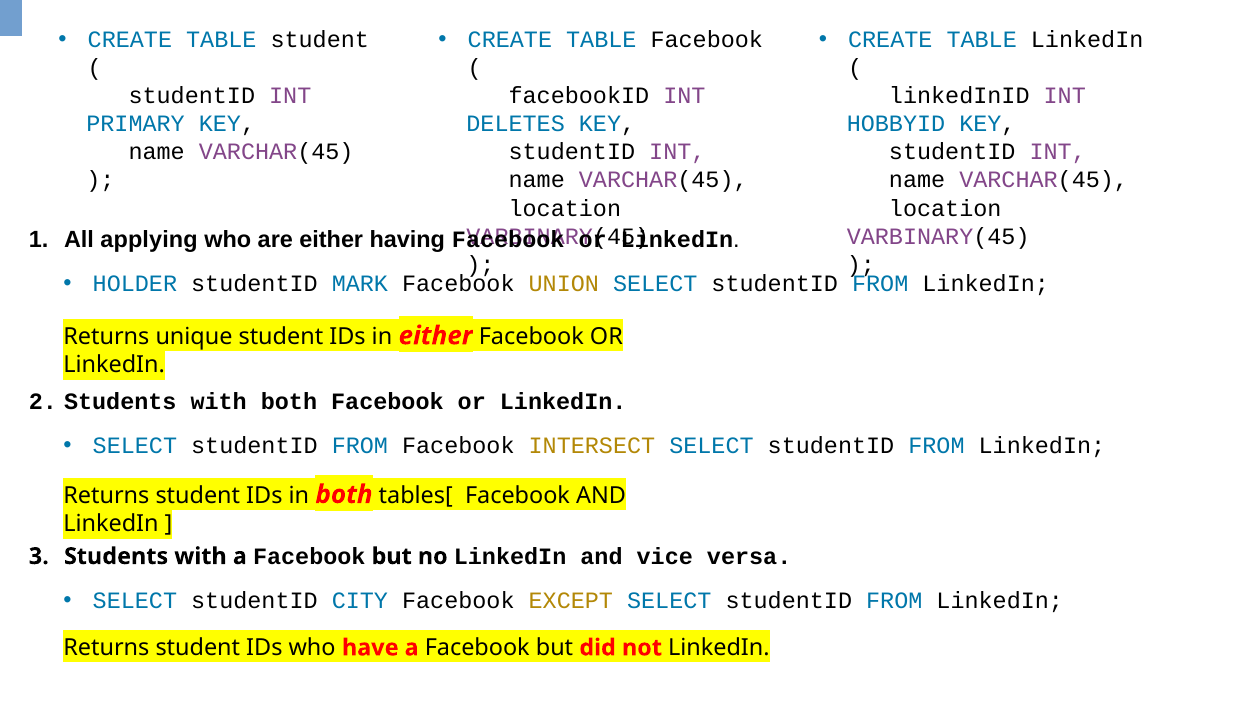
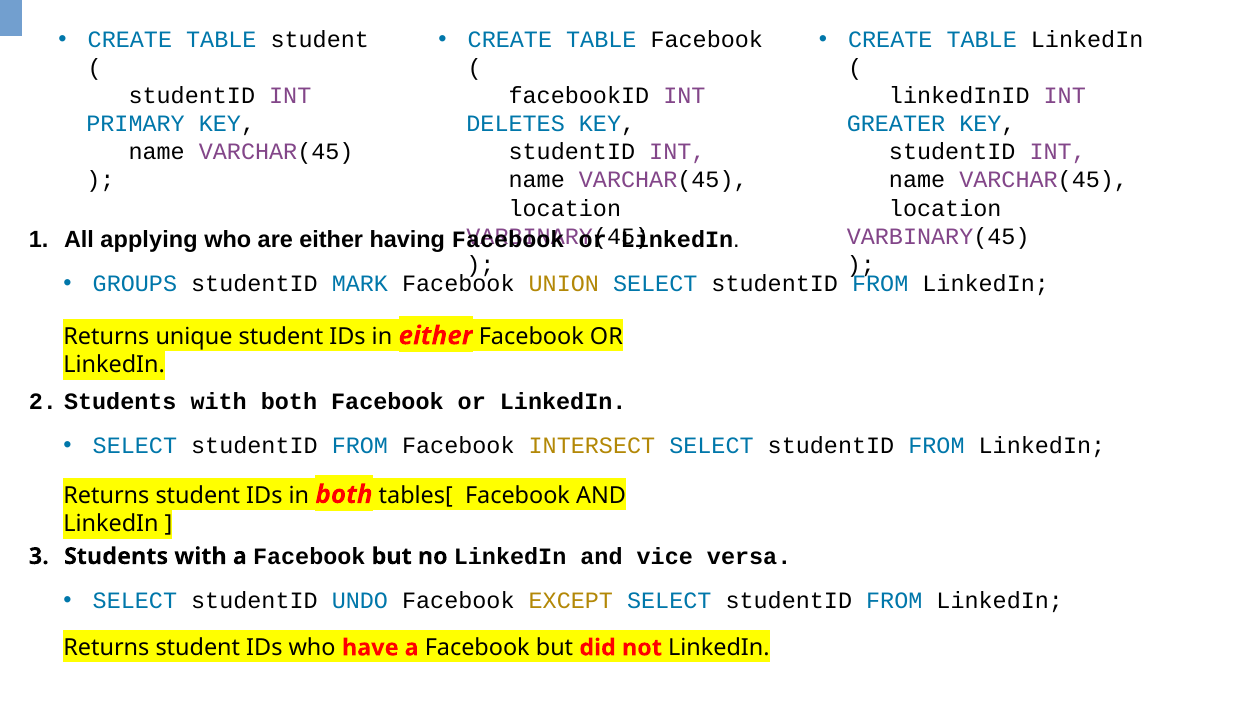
HOBBYID: HOBBYID -> GREATER
HOLDER: HOLDER -> GROUPS
CITY: CITY -> UNDO
